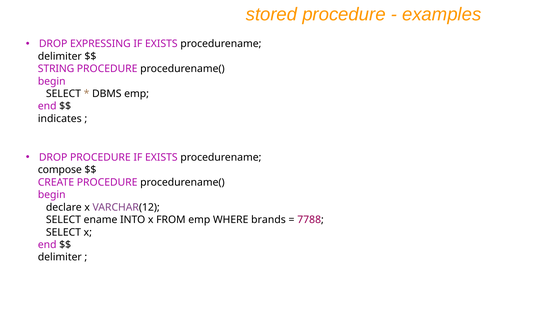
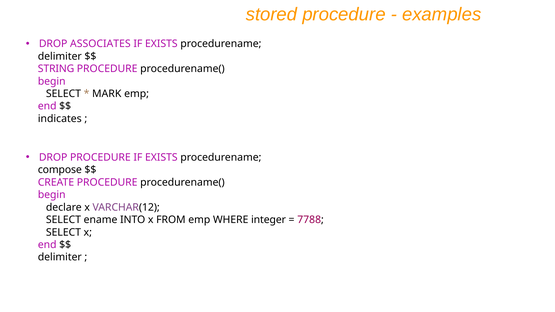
EXPRESSING: EXPRESSING -> ASSOCIATES
DBMS: DBMS -> MARK
brands: brands -> integer
